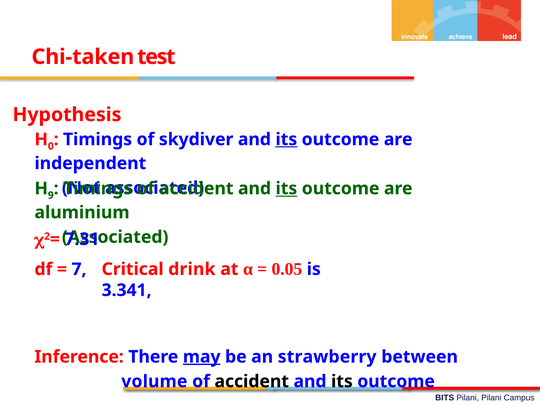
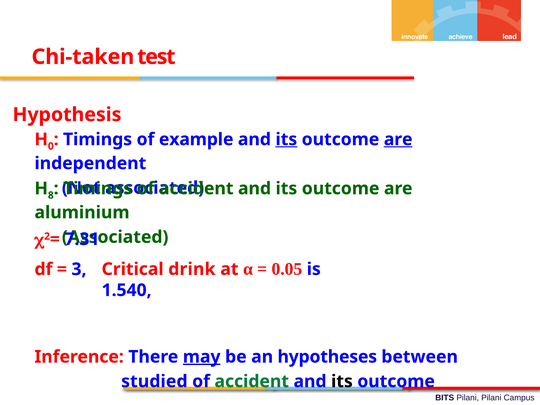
skydiver: skydiver -> example
are at (398, 139) underline: none -> present
9: 9 -> 8
its at (286, 188) underline: present -> none
7: 7 -> 3
3.341: 3.341 -> 1.540
strawberry: strawberry -> hypotheses
volume: volume -> studied
accident at (252, 381) colour: black -> green
